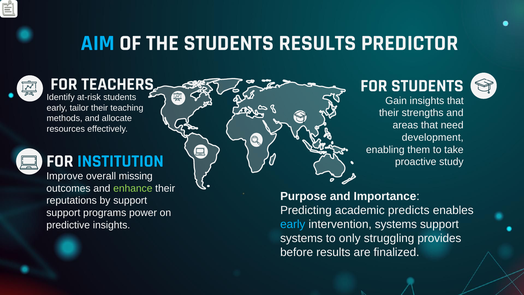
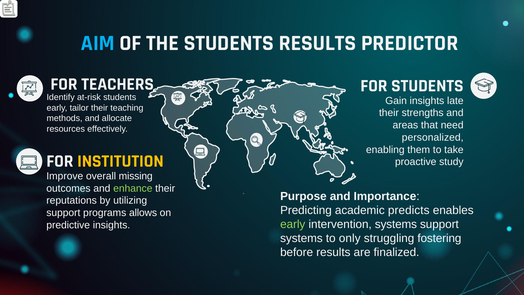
insights that: that -> late
development: development -> personalized
INSTITUTION colour: light blue -> yellow
by support: support -> utilizing
power: power -> allows
early at (293, 224) colour: light blue -> light green
provides: provides -> fostering
